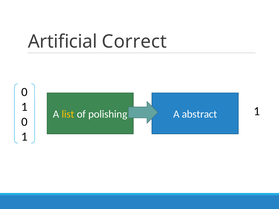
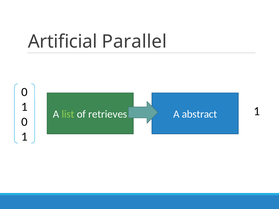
Correct: Correct -> Parallel
list colour: yellow -> light green
polishing: polishing -> retrieves
